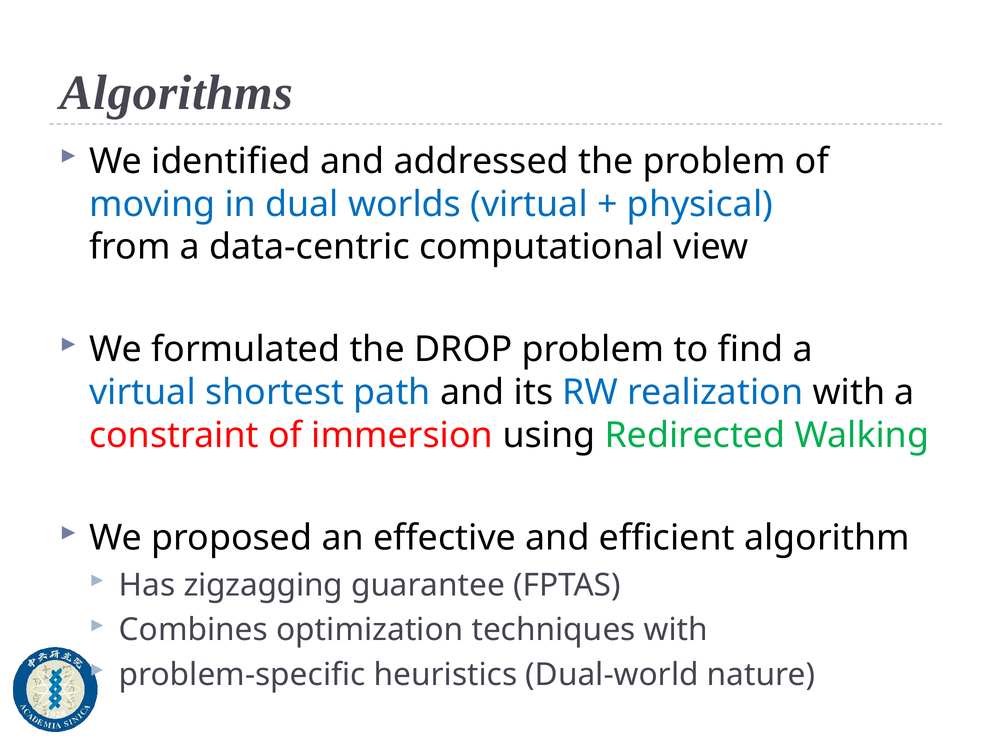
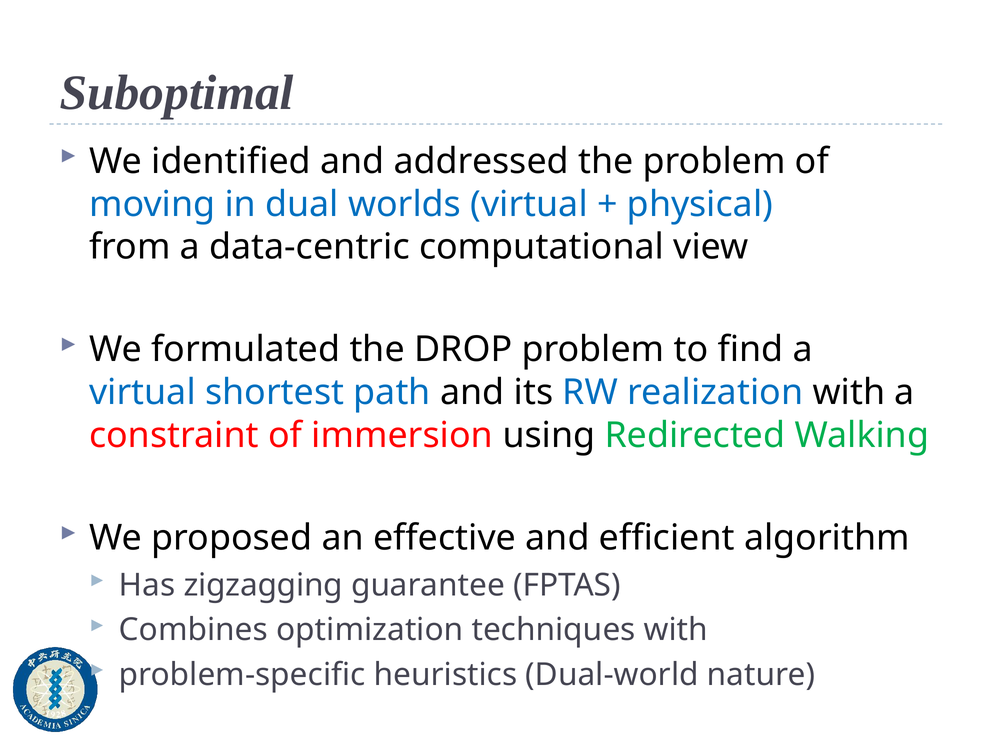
Algorithms: Algorithms -> Suboptimal
